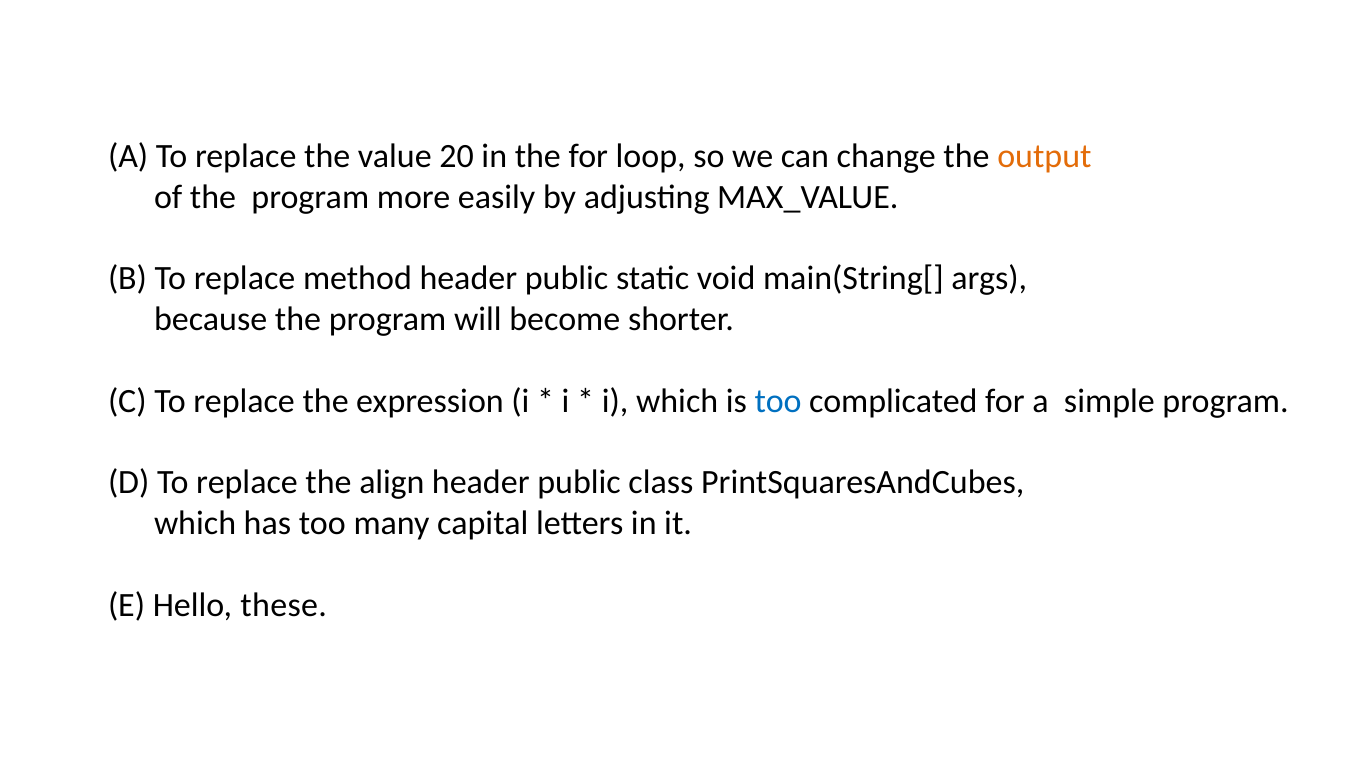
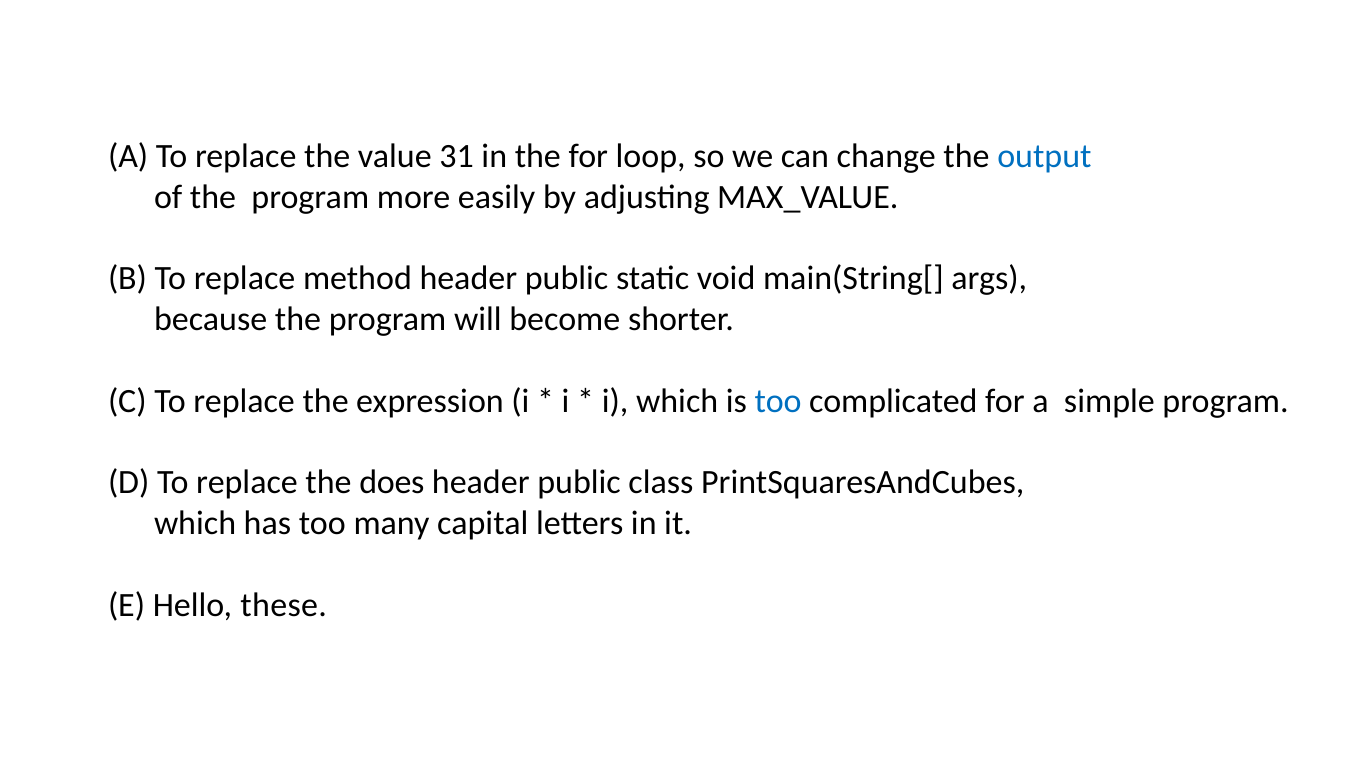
20: 20 -> 31
output colour: orange -> blue
align: align -> does
